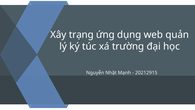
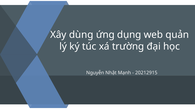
trạng: trạng -> dùng
